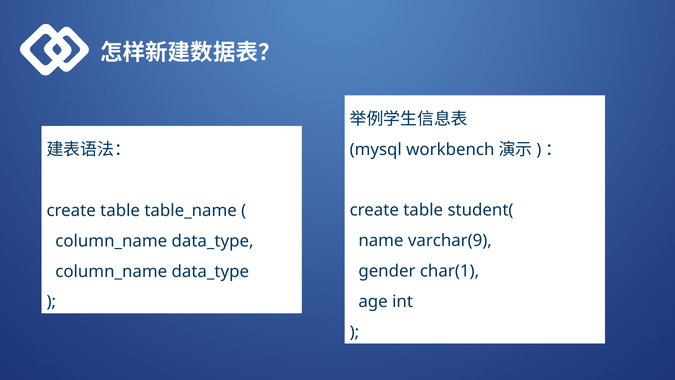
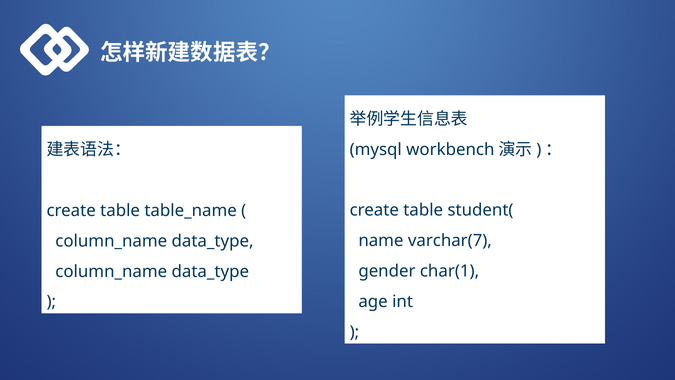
varchar(9: varchar(9 -> varchar(7
